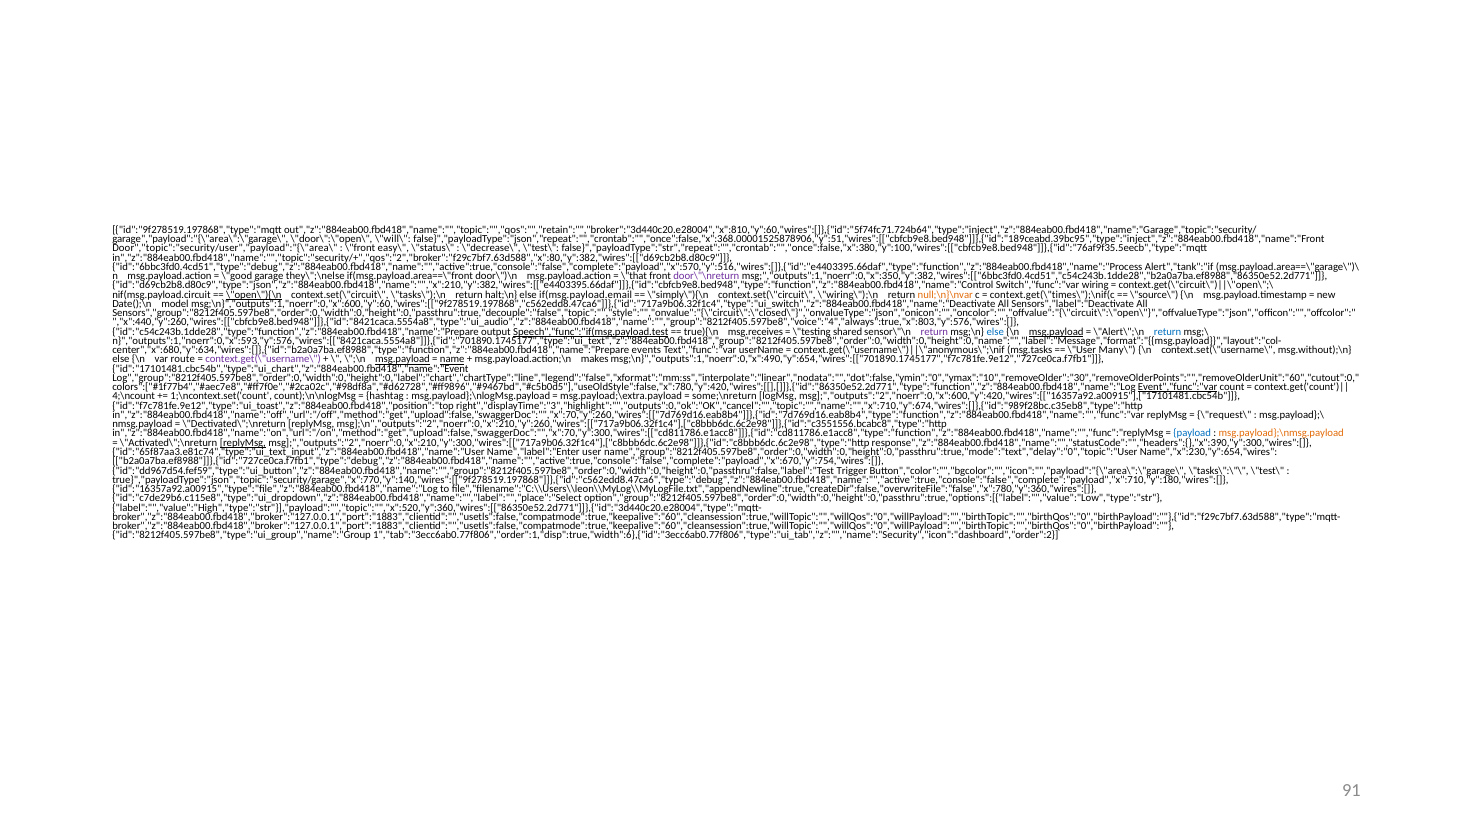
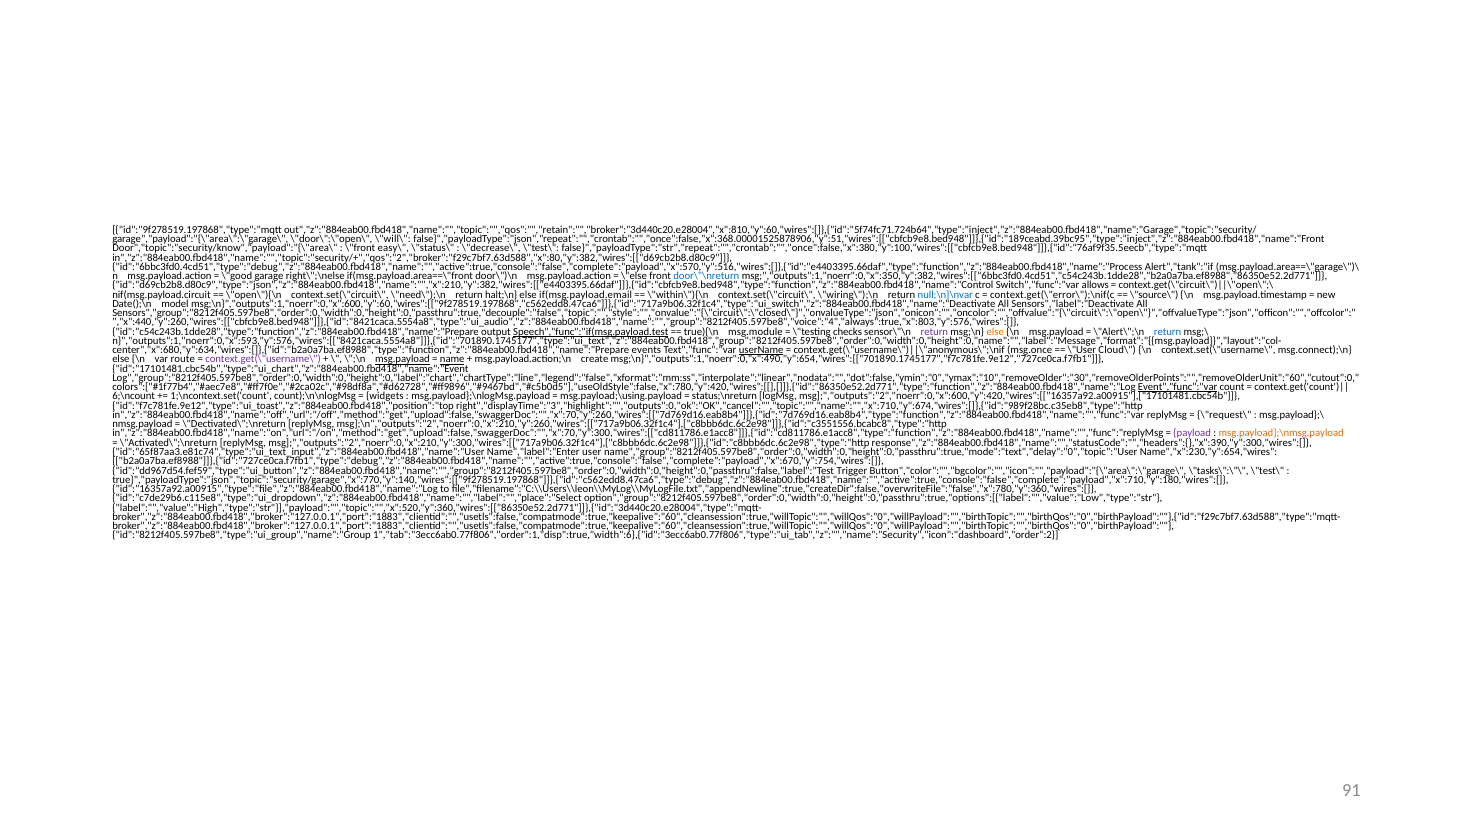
Door","topic":"security/user","payload":"{\"area\: Door","topic":"security/user","payload":"{\"area\ -> Door","topic":"security/know","payload":"{\"area\
they\";\nelse: they\";\nelse -> right\";\nelse
\"that: \"that -> \"else
door\"\nreturn colour: purple -> blue
wiring: wiring -> allows
\"open\"){\n underline: present -> none
\"tasks\");\n: \"tasks\");\n -> \"need\");\n
\"simply\"){\n: \"simply\"){\n -> \"within\"){\n
null;\n}\nvar colour: orange -> blue
context.get(\"times\");\nif(c: context.get(\"times\");\nif(c -> context.get(\"error\");\nif(c
msg.receives: msg.receives -> msg.module
shared: shared -> checks
else at (995, 332) colour: blue -> orange
msg.payload at (1056, 332) underline: present -> none
userName underline: none -> present
msg.tasks: msg.tasks -> msg.once
Many\: Many\ -> Cloud\
msg.without);\n: msg.without);\n -> msg.connect);\n
makes: makes -> create
4;\ncount: 4;\ncount -> 6;\ncount
hashtag: hashtag -> widgets
msg.payload;\extra.payload: msg.payload;\extra.payload -> msg.payload;\using.payload
some;\nreturn: some;\nreturn -> status;\nreturn
payload colour: blue -> purple
replyMsg at (243, 443) underline: present -> none
